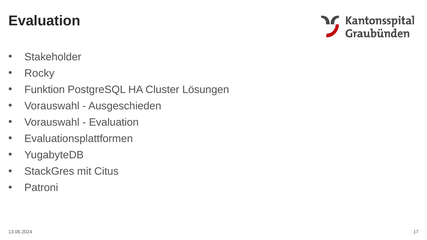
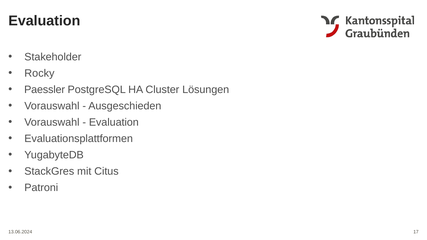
Funktion: Funktion -> Paessler
